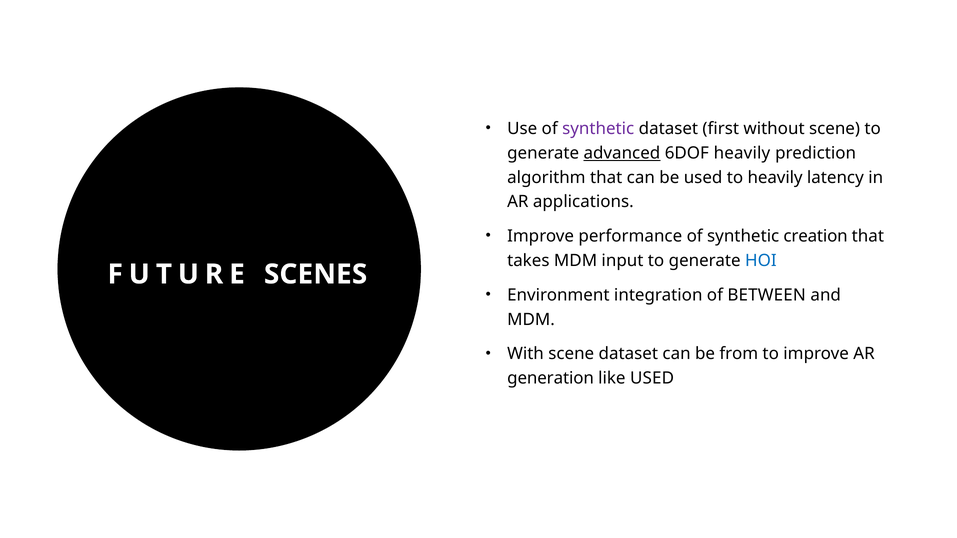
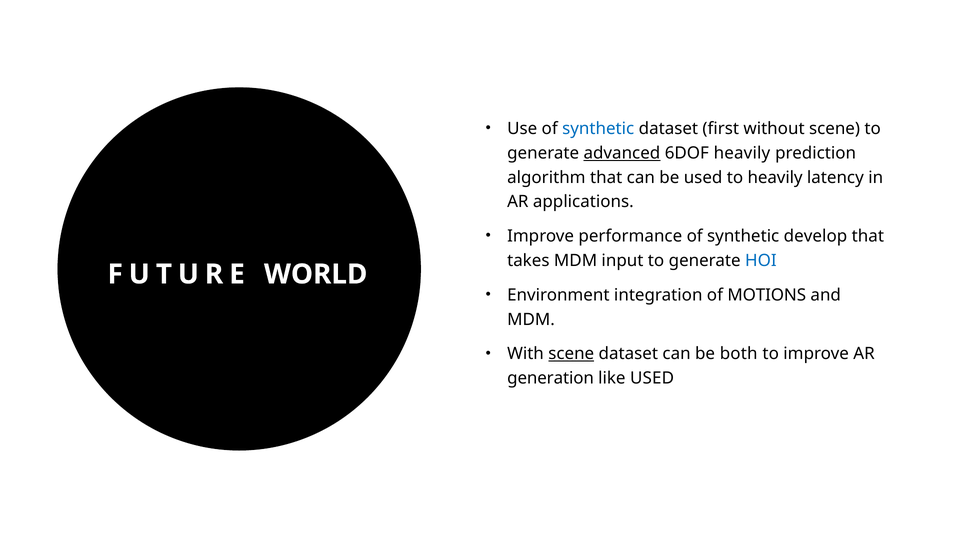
synthetic at (598, 129) colour: purple -> blue
creation: creation -> develop
SCENES: SCENES -> WORLD
BETWEEN: BETWEEN -> MOTIONS
scene at (571, 354) underline: none -> present
from: from -> both
